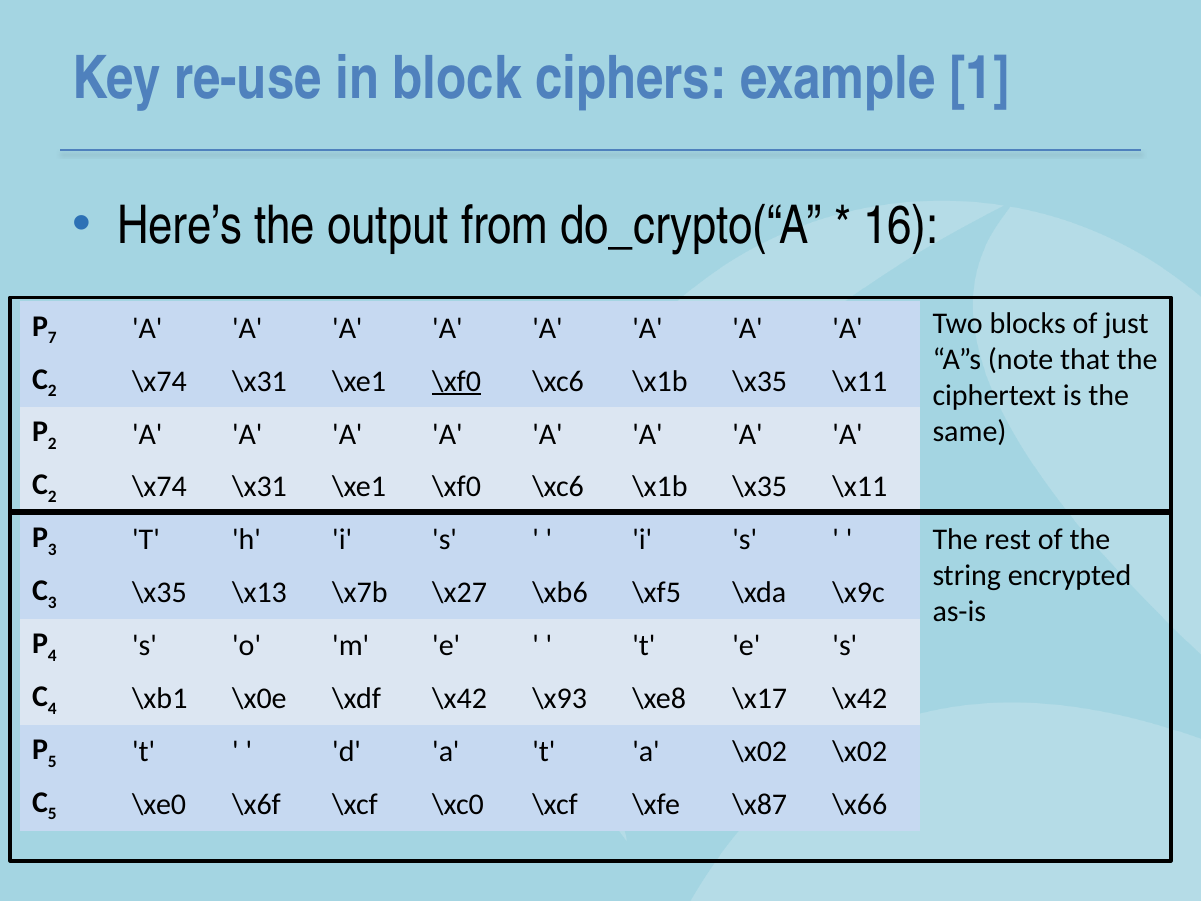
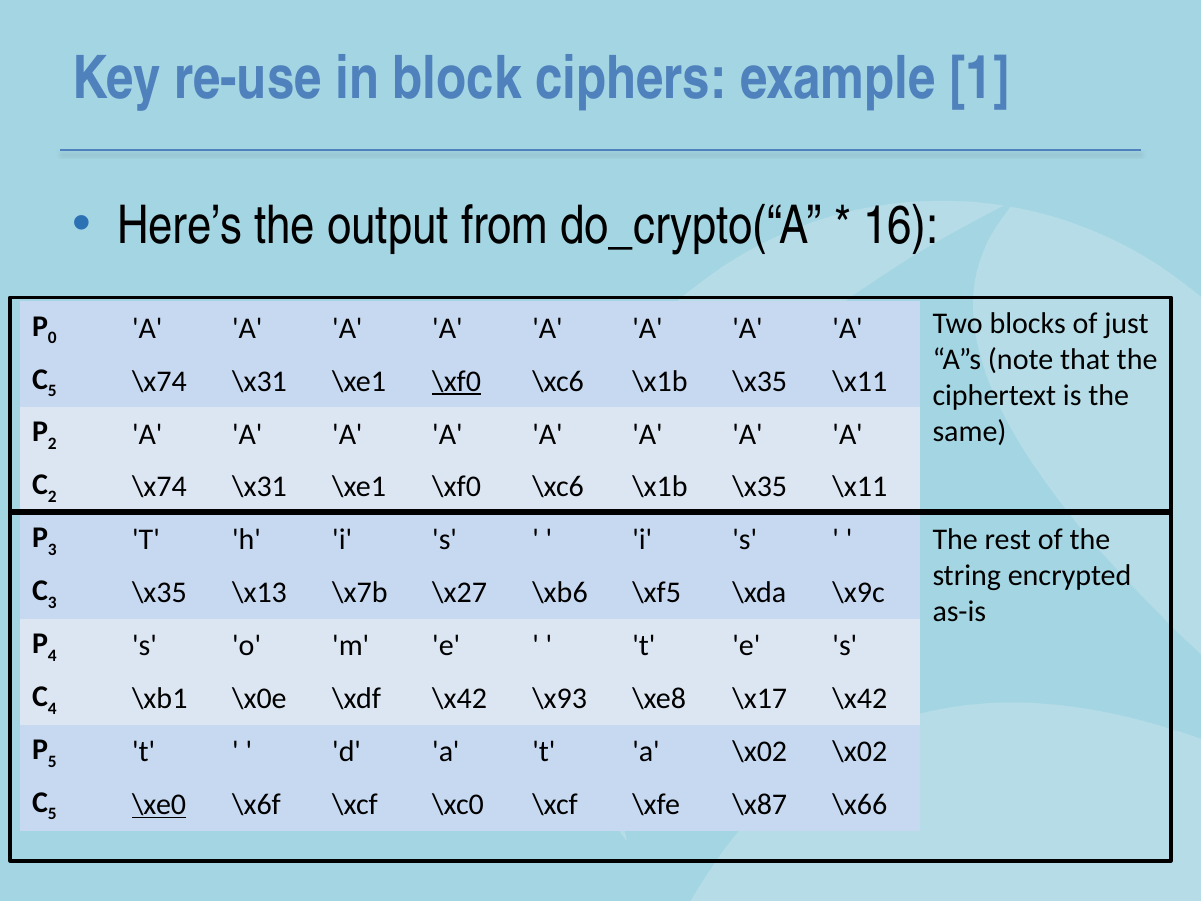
7: 7 -> 0
2 at (52, 391): 2 -> 5
\xe0 underline: none -> present
